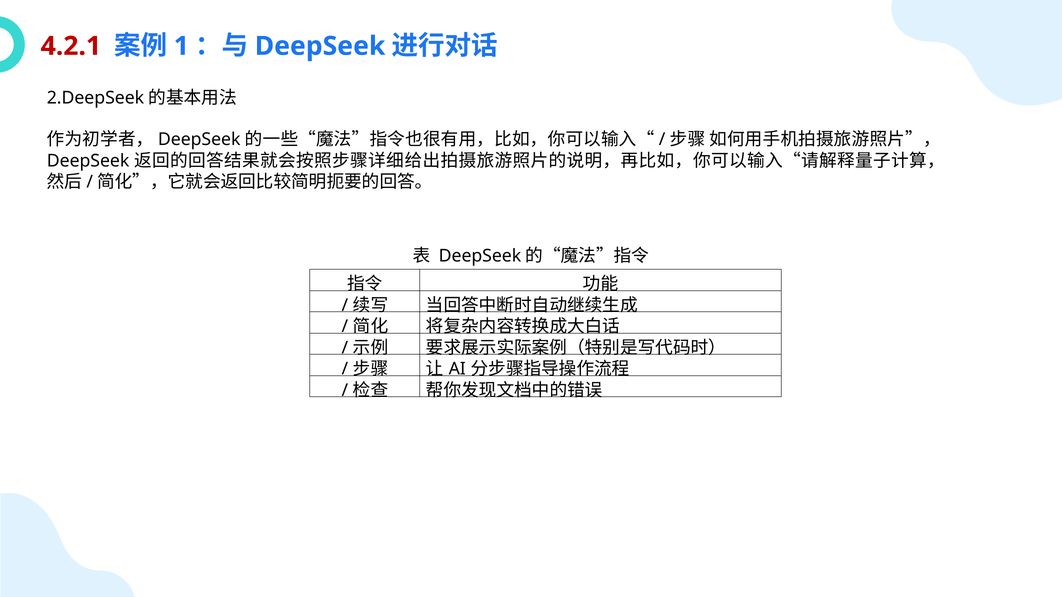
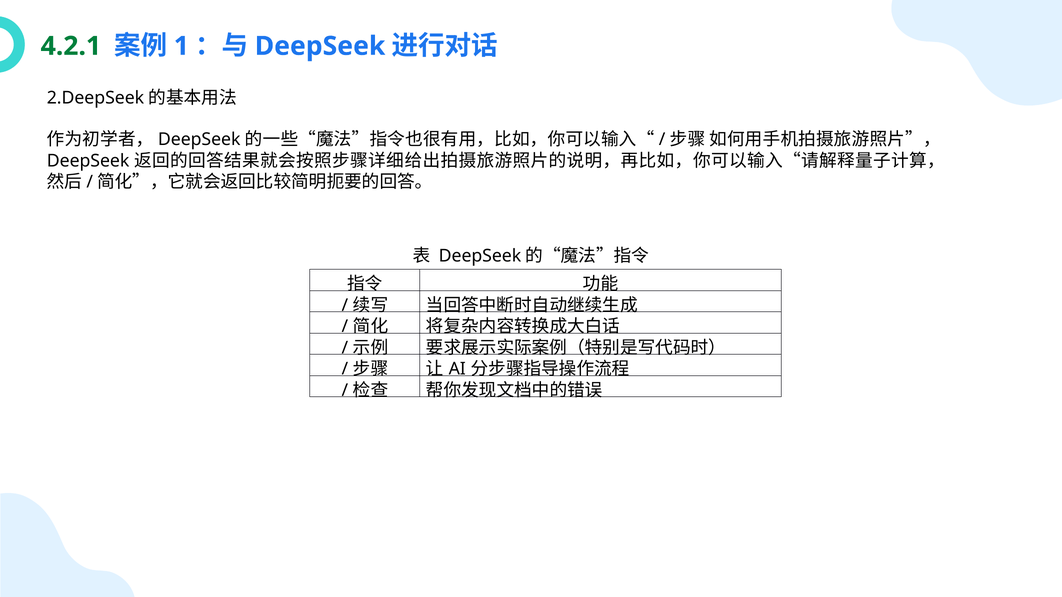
4.2.1 colour: red -> green
